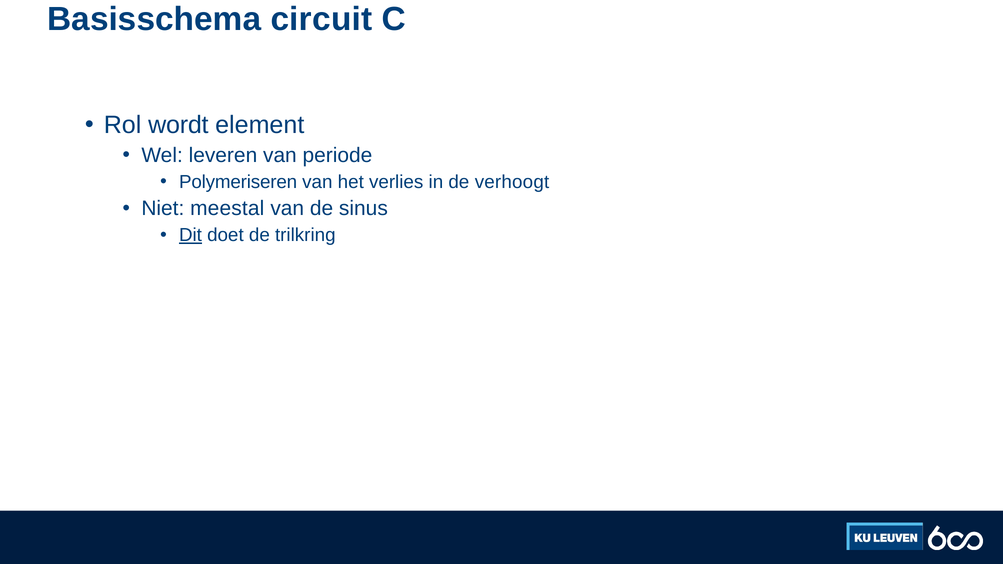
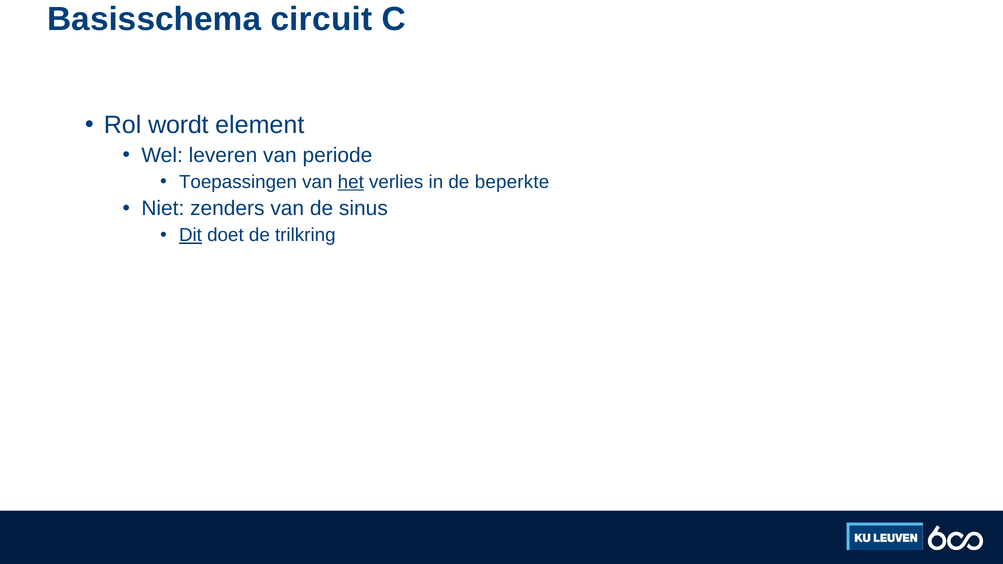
Polymeriseren: Polymeriseren -> Toepassingen
het underline: none -> present
verhoogt: verhoogt -> beperkte
meestal: meestal -> zenders
